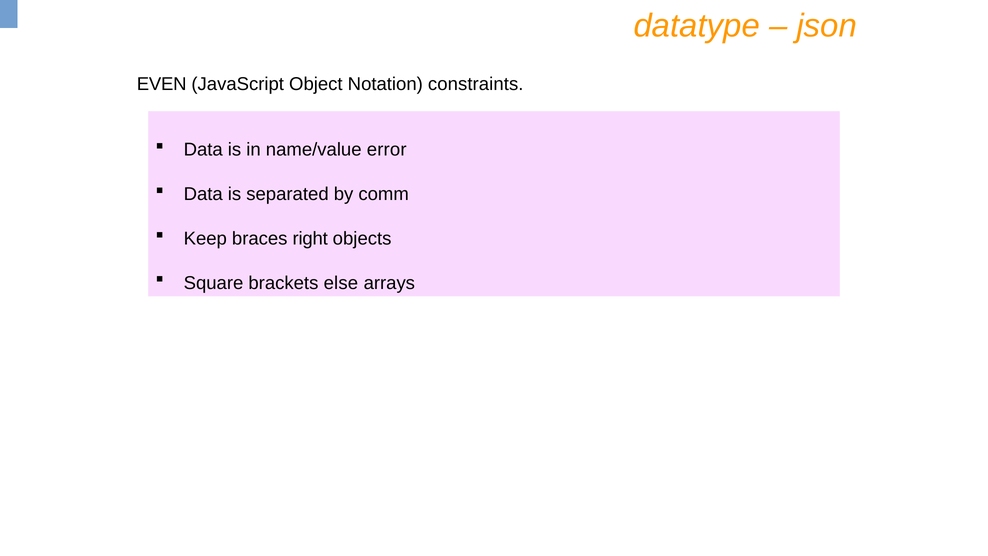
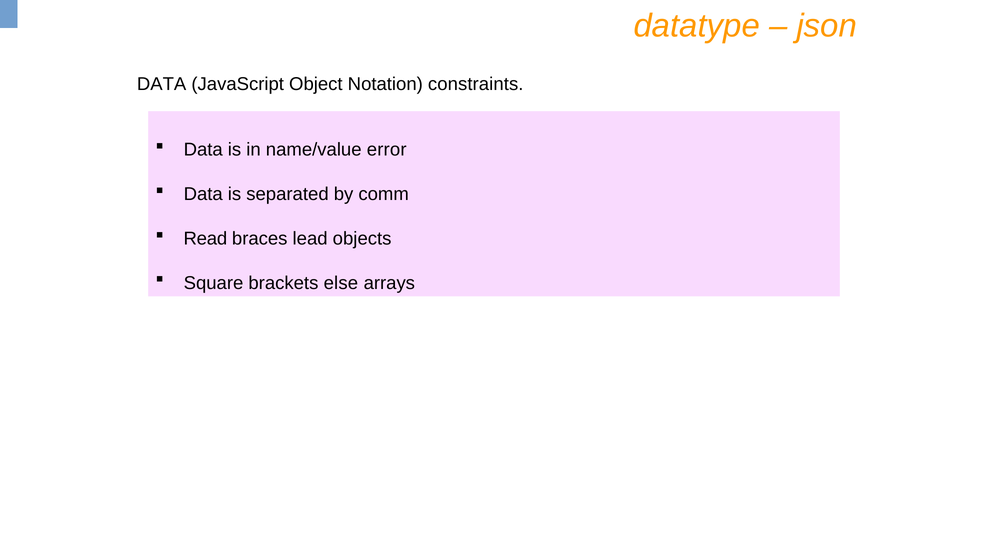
EVEN at (162, 84): EVEN -> DATA
Keep: Keep -> Read
right: right -> lead
